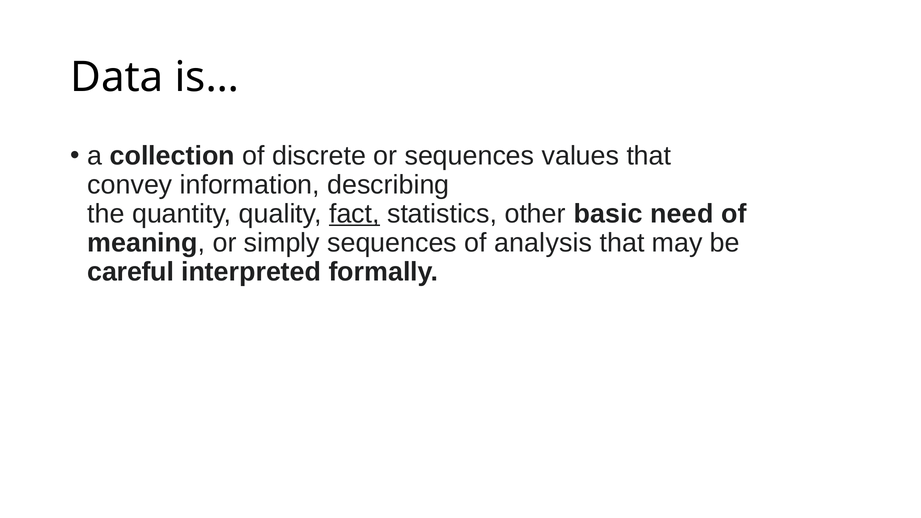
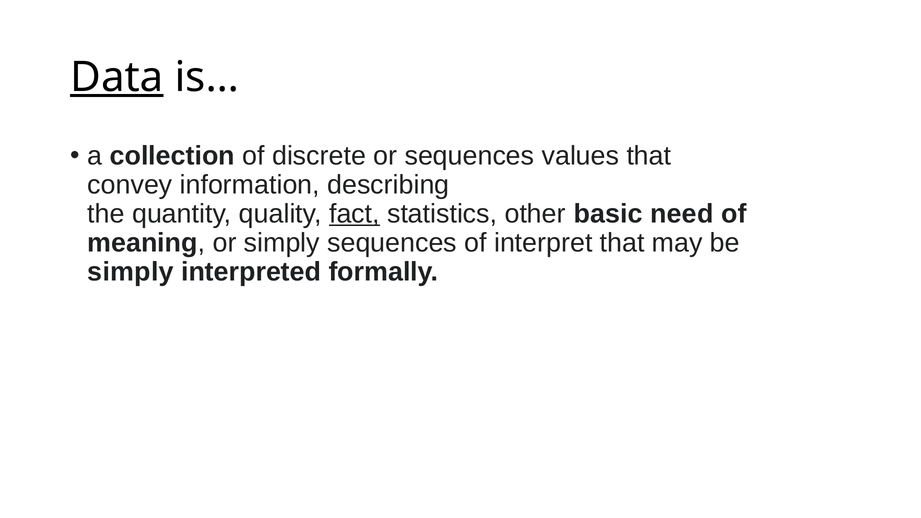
Data underline: none -> present
analysis: analysis -> interpret
careful at (131, 272): careful -> simply
